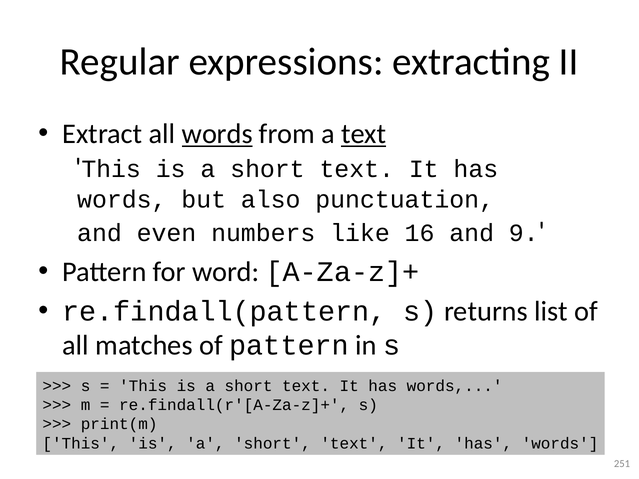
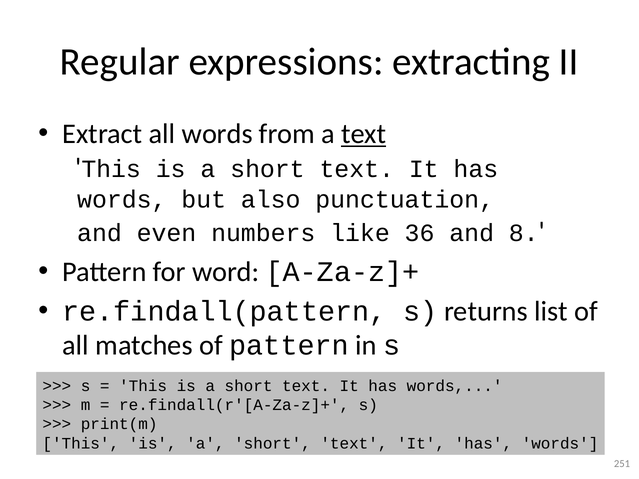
words at (217, 134) underline: present -> none
16: 16 -> 36
9: 9 -> 8
